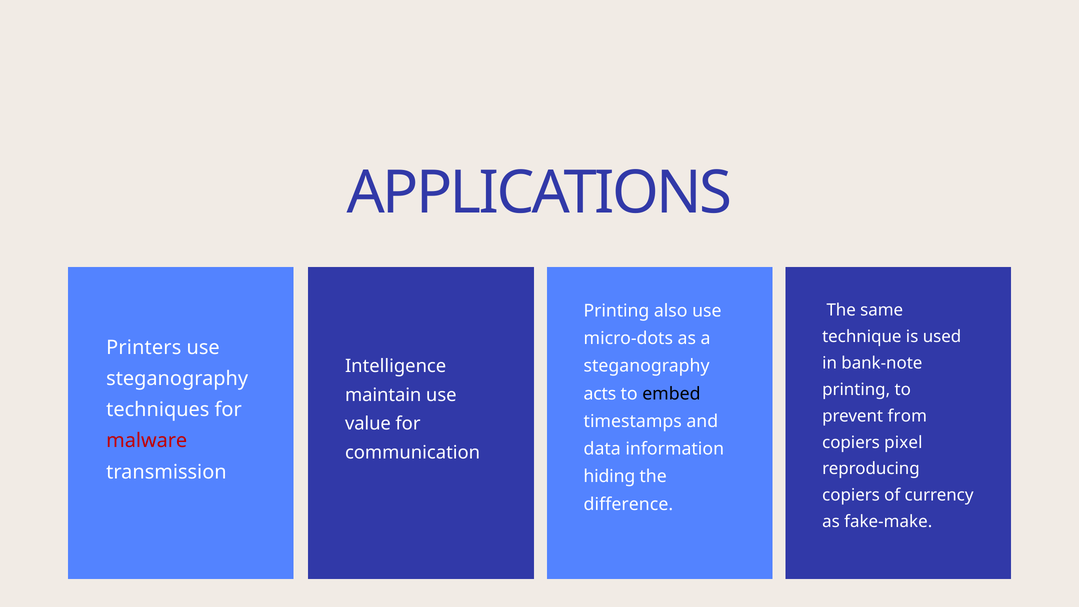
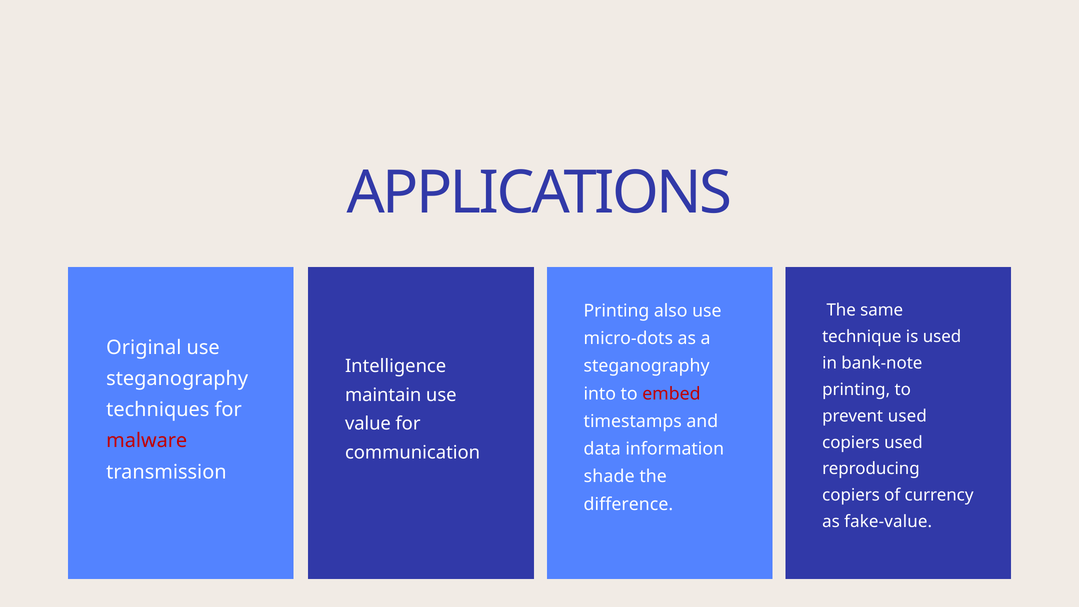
Printers: Printers -> Original
acts: acts -> into
embed colour: black -> red
prevent from: from -> used
copiers pixel: pixel -> used
hiding: hiding -> shade
fake-make: fake-make -> fake-value
